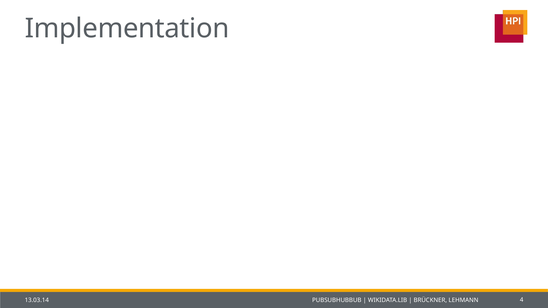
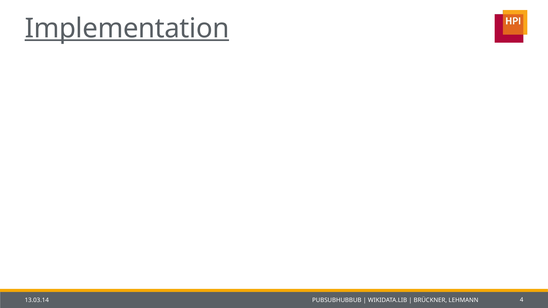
Implementation underline: none -> present
